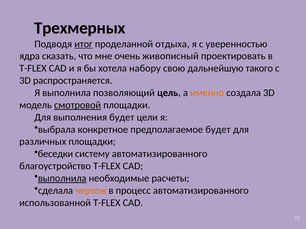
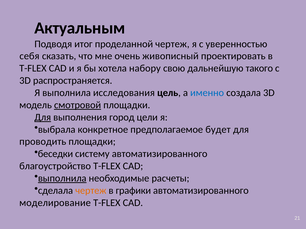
Трехмерных: Трехмерных -> Актуальным
итог underline: present -> none
проделанной отдыха: отдыха -> чертеж
ядра: ядра -> себя
позволяющий: позволяющий -> исследования
именно colour: orange -> blue
Для at (43, 117) underline: none -> present
выполнения будет: будет -> город
различных: различных -> проводить
процесс: процесс -> графики
использованной: использованной -> моделирование
